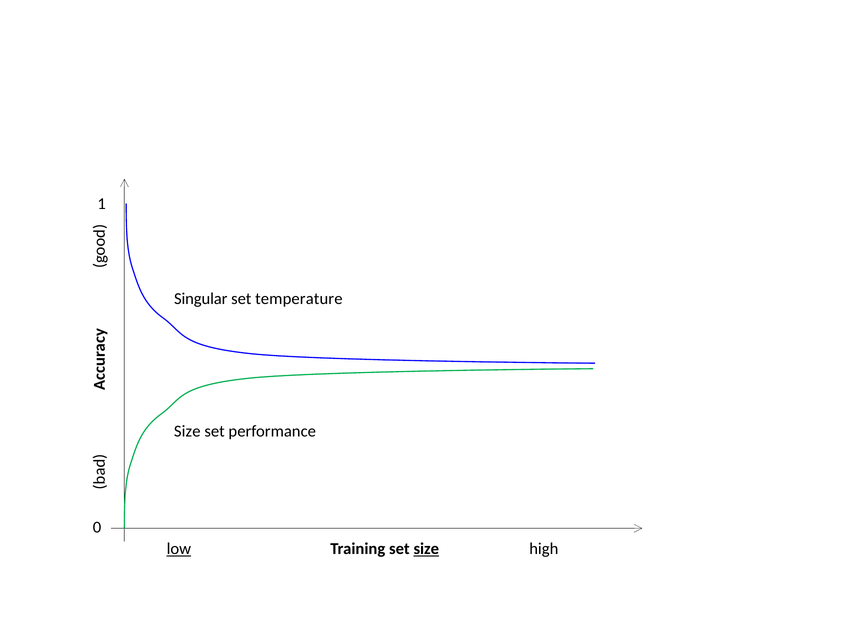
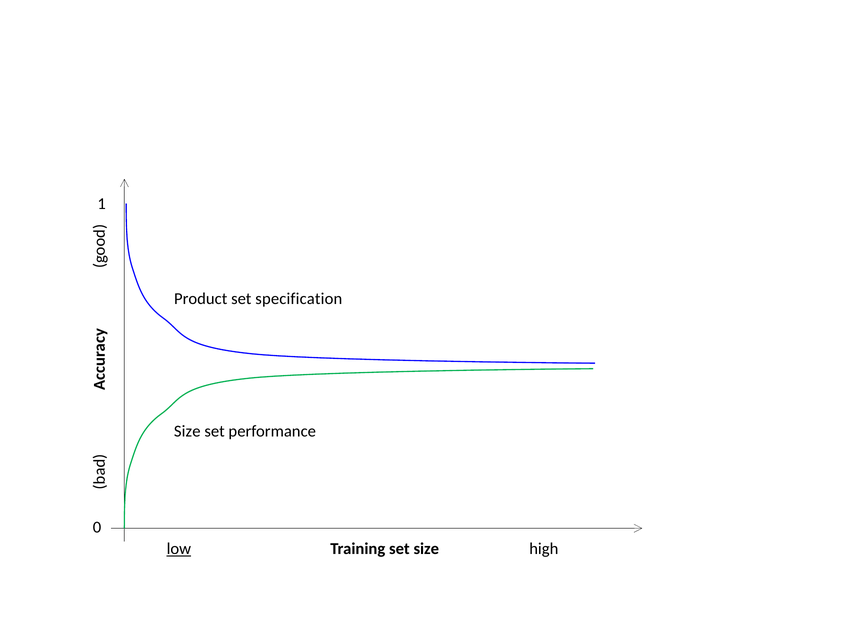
Singular: Singular -> Product
temperature: temperature -> specification
size at (426, 549) underline: present -> none
